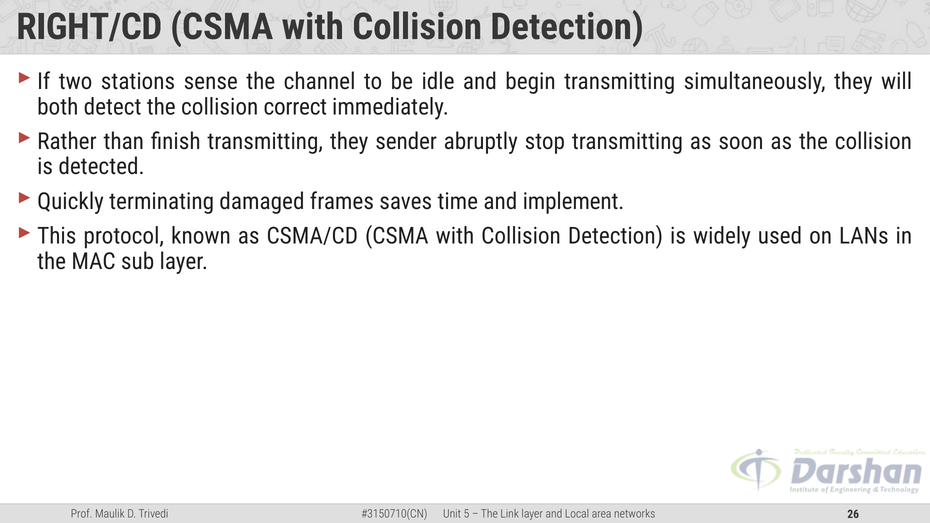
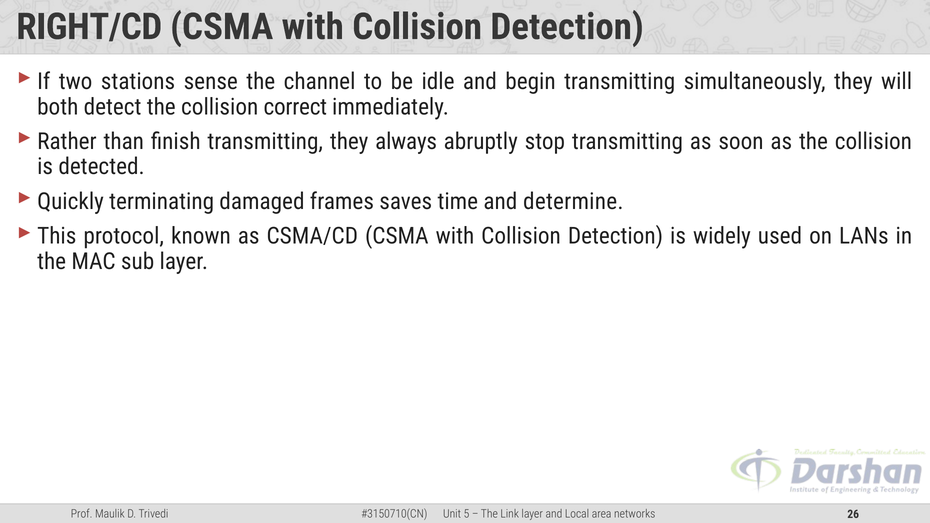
sender: sender -> always
implement: implement -> determine
